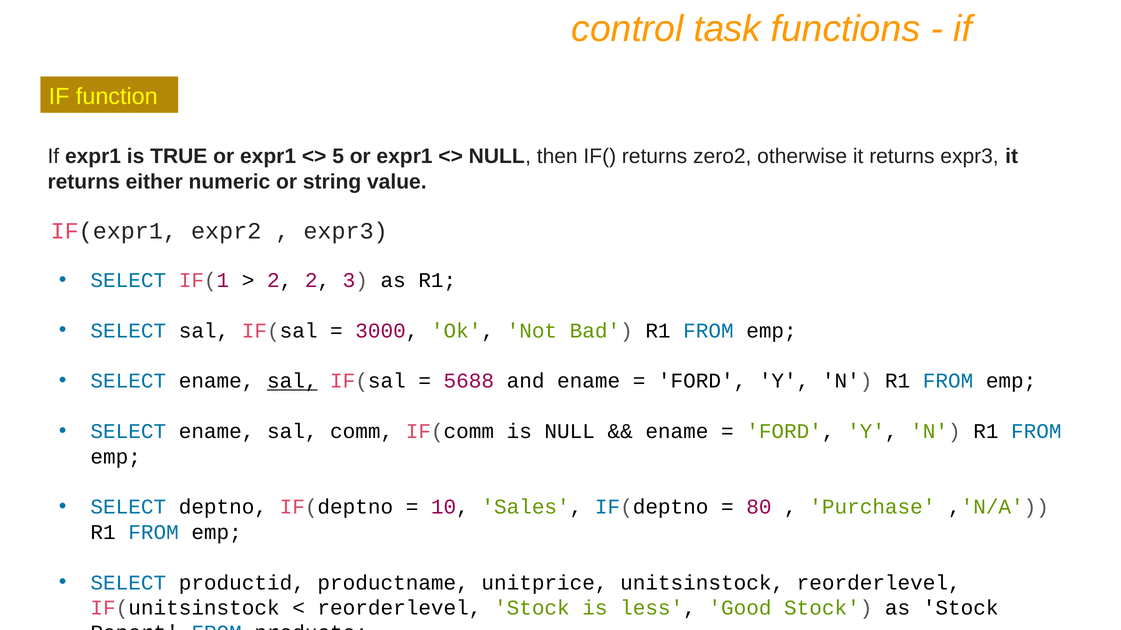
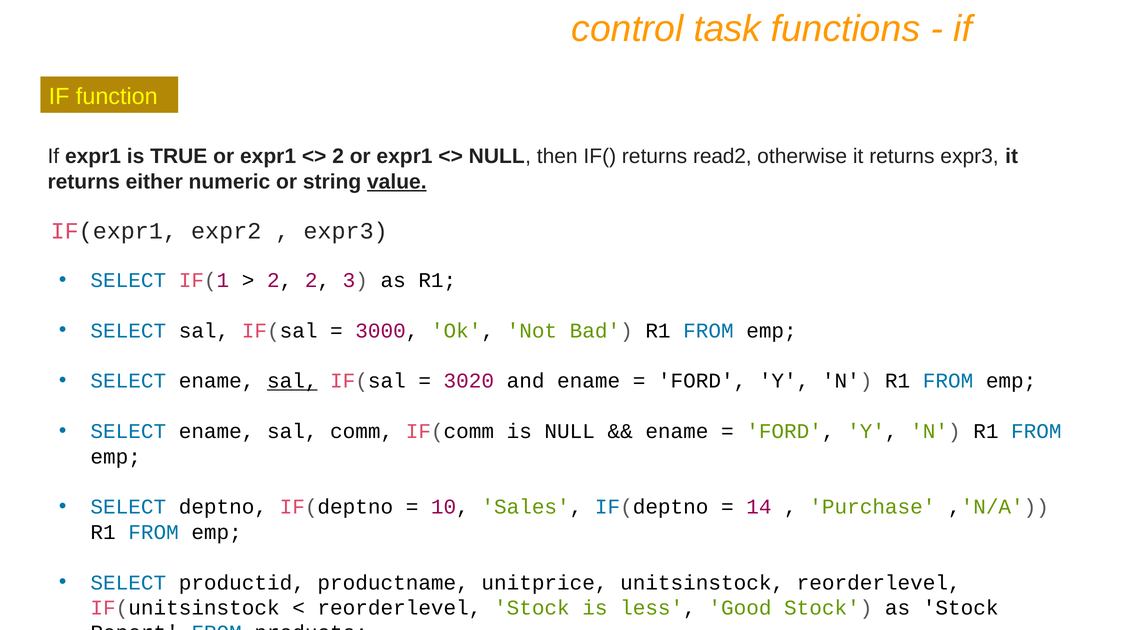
5 at (338, 157): 5 -> 2
zero2: zero2 -> read2
value underline: none -> present
5688: 5688 -> 3020
80: 80 -> 14
